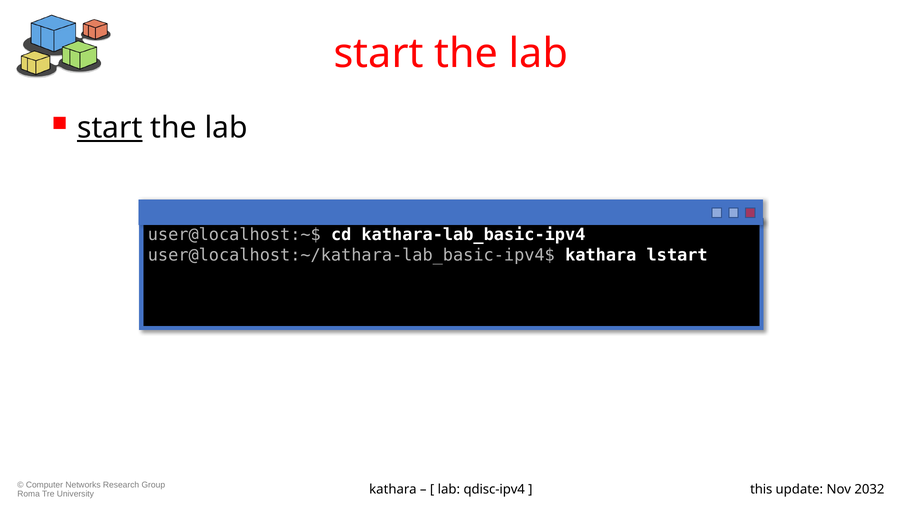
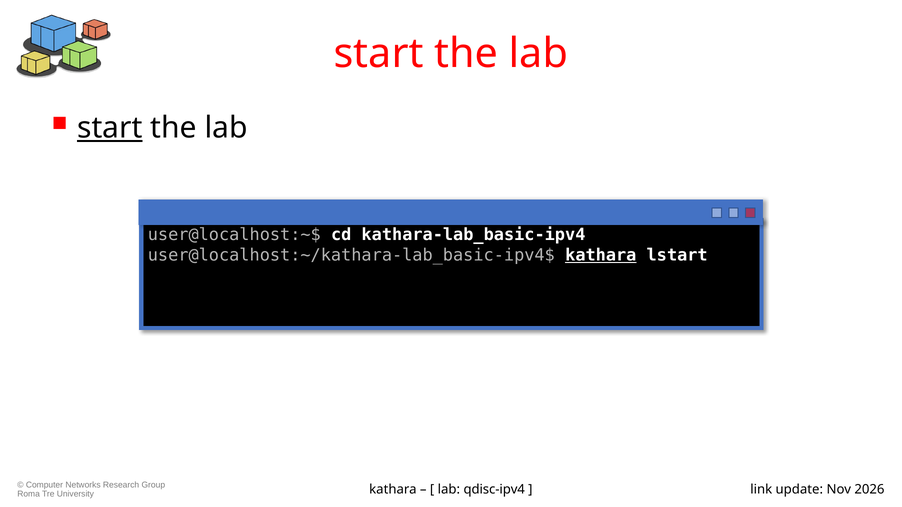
kathara at (601, 255) underline: none -> present
this: this -> link
2032: 2032 -> 2026
